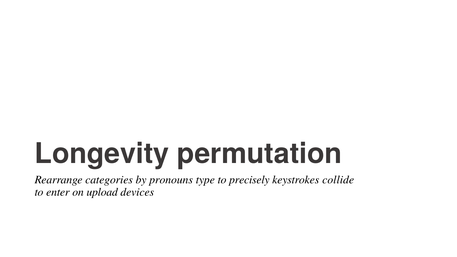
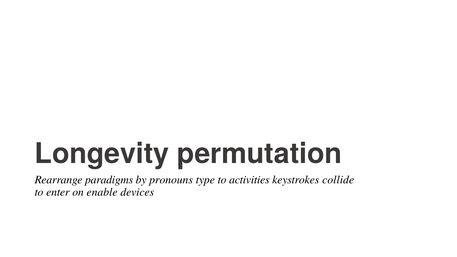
categories: categories -> paradigms
precisely: precisely -> activities
upload: upload -> enable
